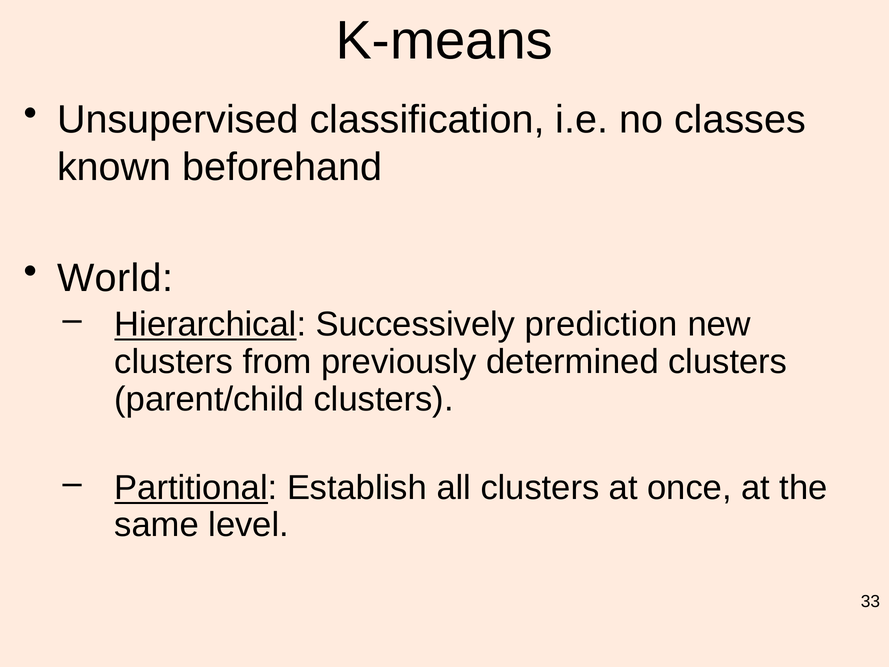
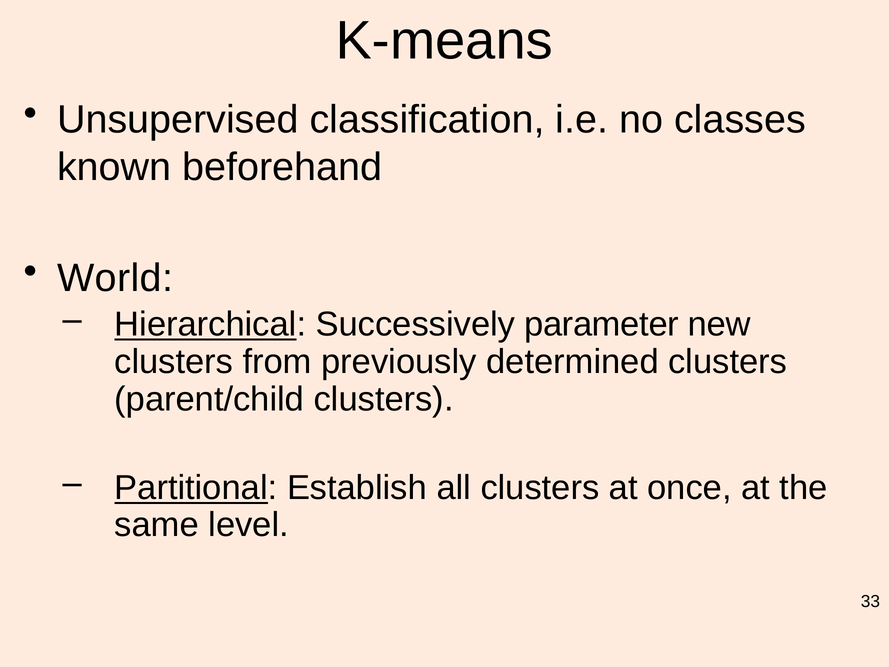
prediction: prediction -> parameter
